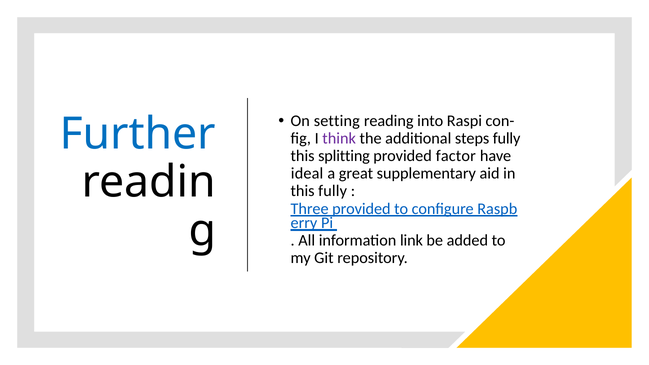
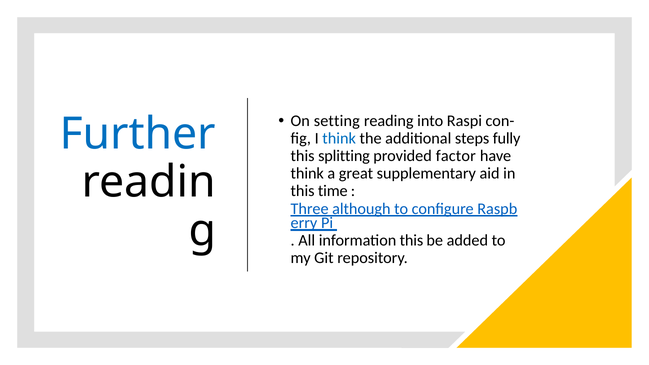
think at (339, 139) colour: purple -> blue
ideal at (307, 174): ideal -> think
this fully: fully -> time
Three provided: provided -> although
information link: link -> this
